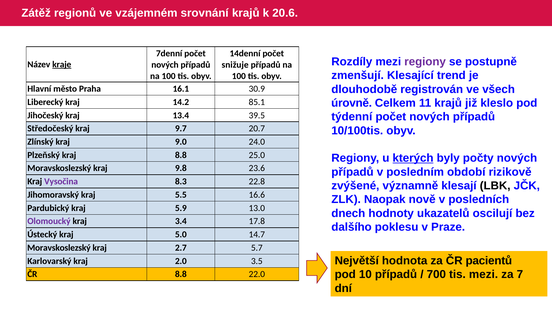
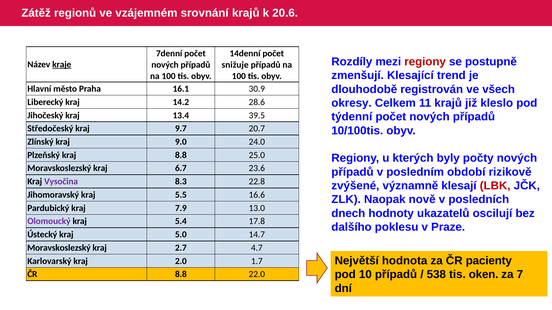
regiony at (425, 62) colour: purple -> red
úrovně: úrovně -> okresy
85.1: 85.1 -> 28.6
kterých underline: present -> none
9.8: 9.8 -> 6.7
LBK colour: black -> red
5.9: 5.9 -> 7.9
3.4: 3.4 -> 5.4
5.7: 5.7 -> 4.7
pacientů: pacientů -> pacienty
3.5: 3.5 -> 1.7
700: 700 -> 538
tis mezi: mezi -> oken
